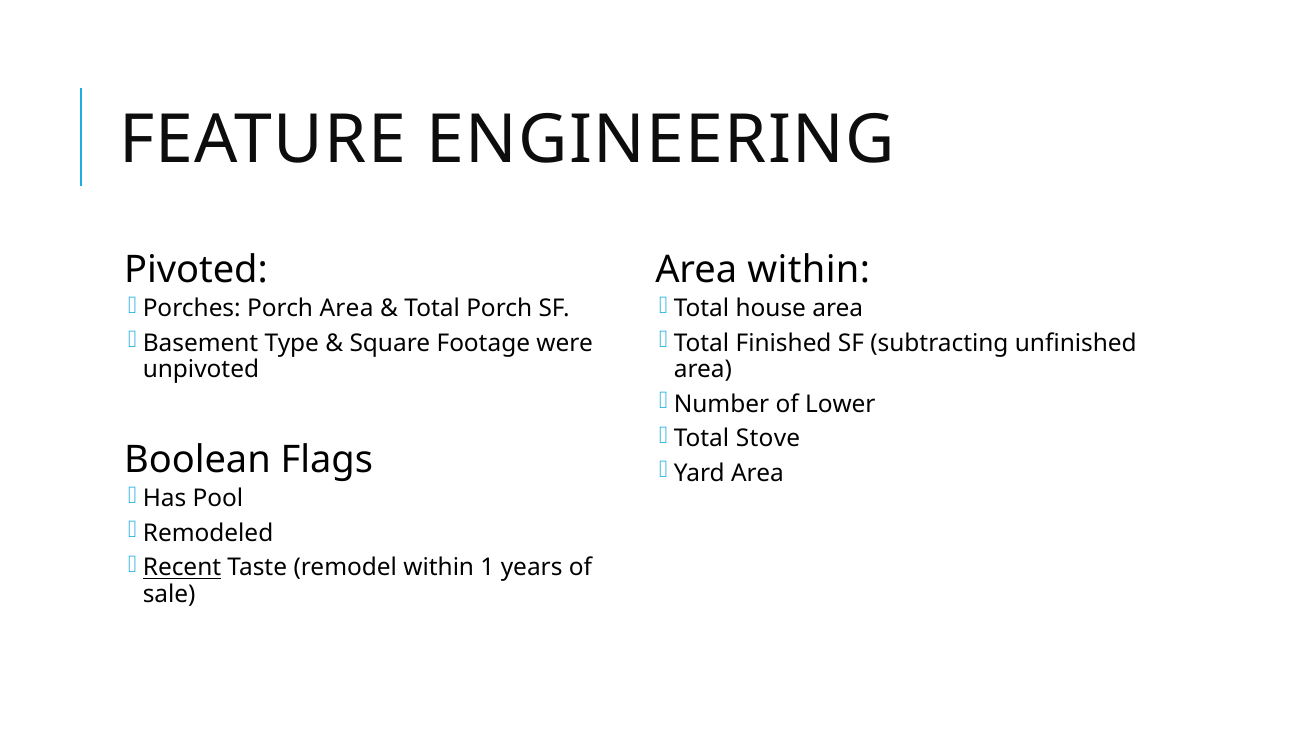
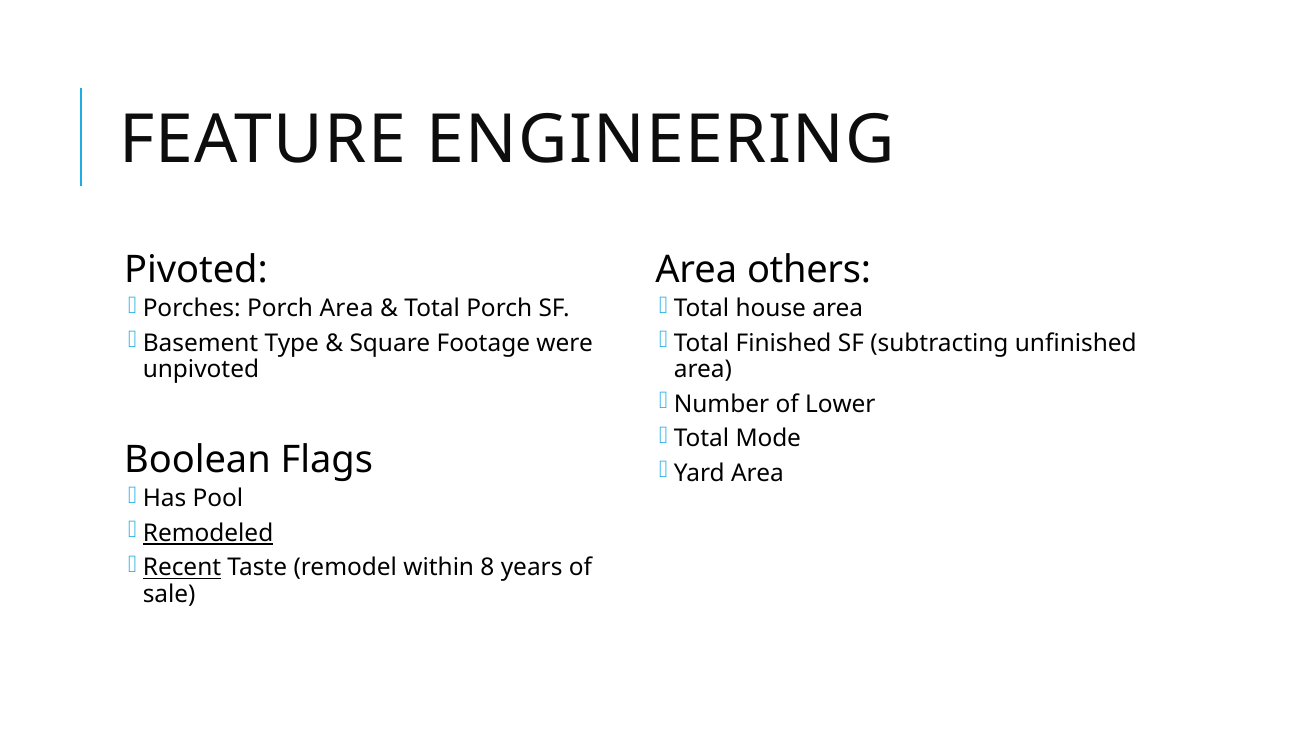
Area within: within -> others
Stove: Stove -> Mode
Remodeled underline: none -> present
1: 1 -> 8
